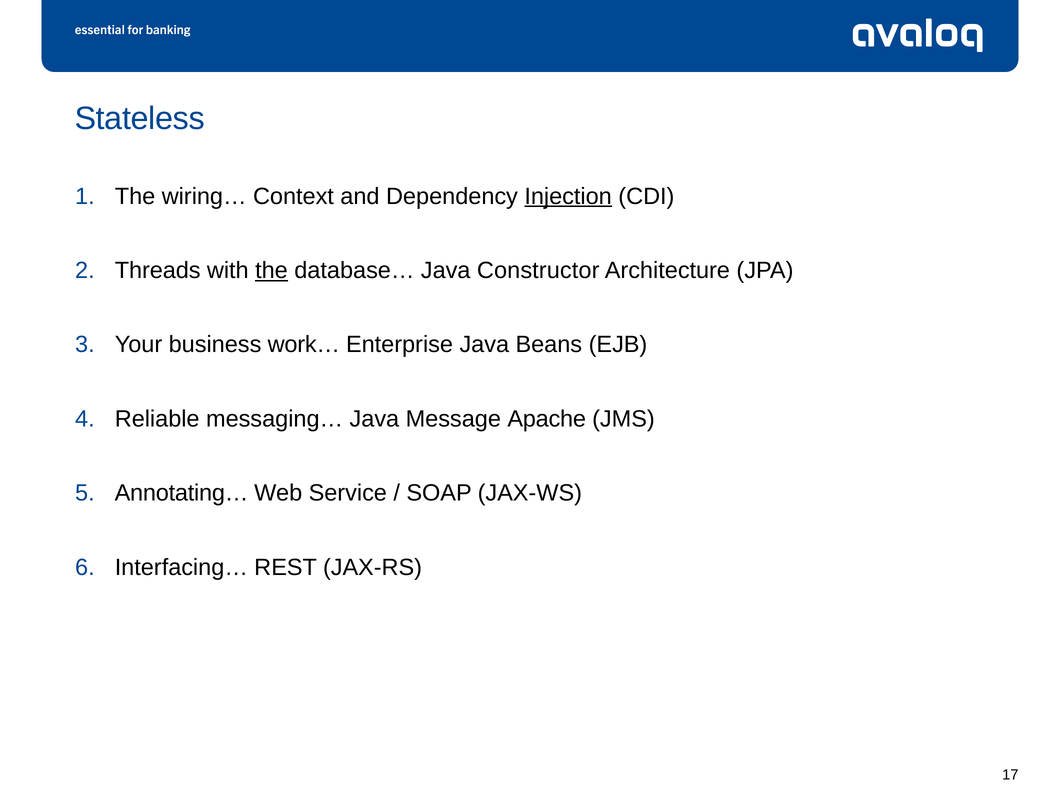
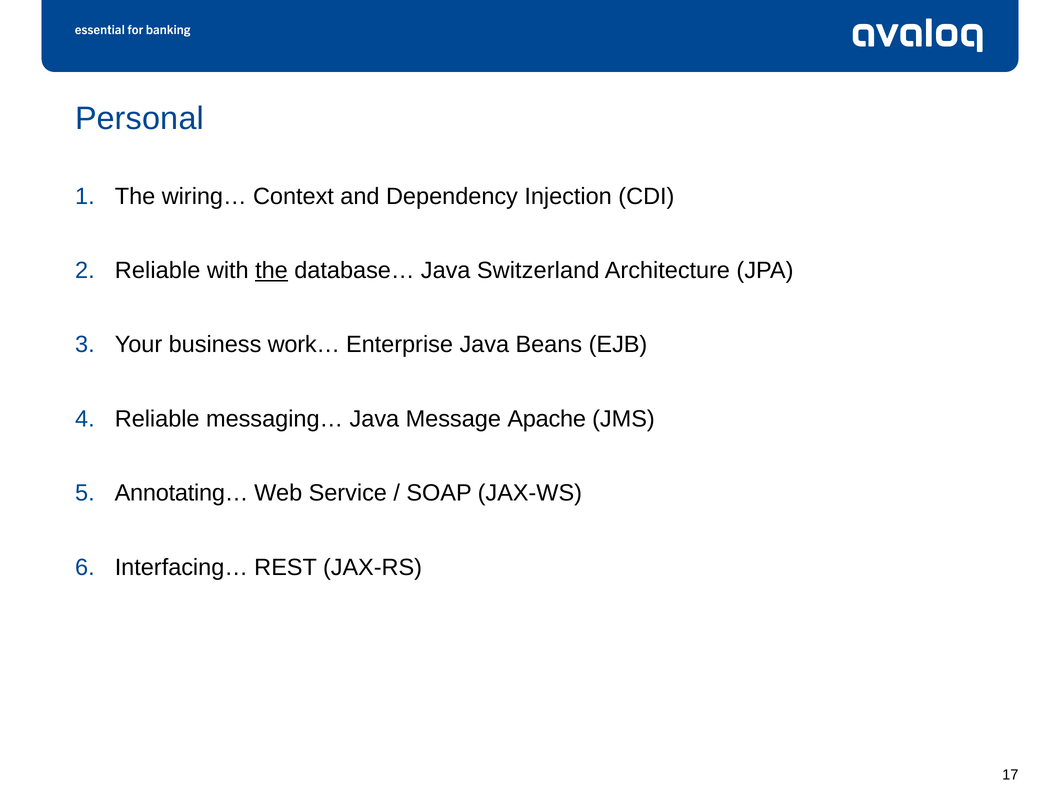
Stateless: Stateless -> Personal
Injection underline: present -> none
Threads at (158, 271): Threads -> Reliable
Constructor: Constructor -> Switzerland
